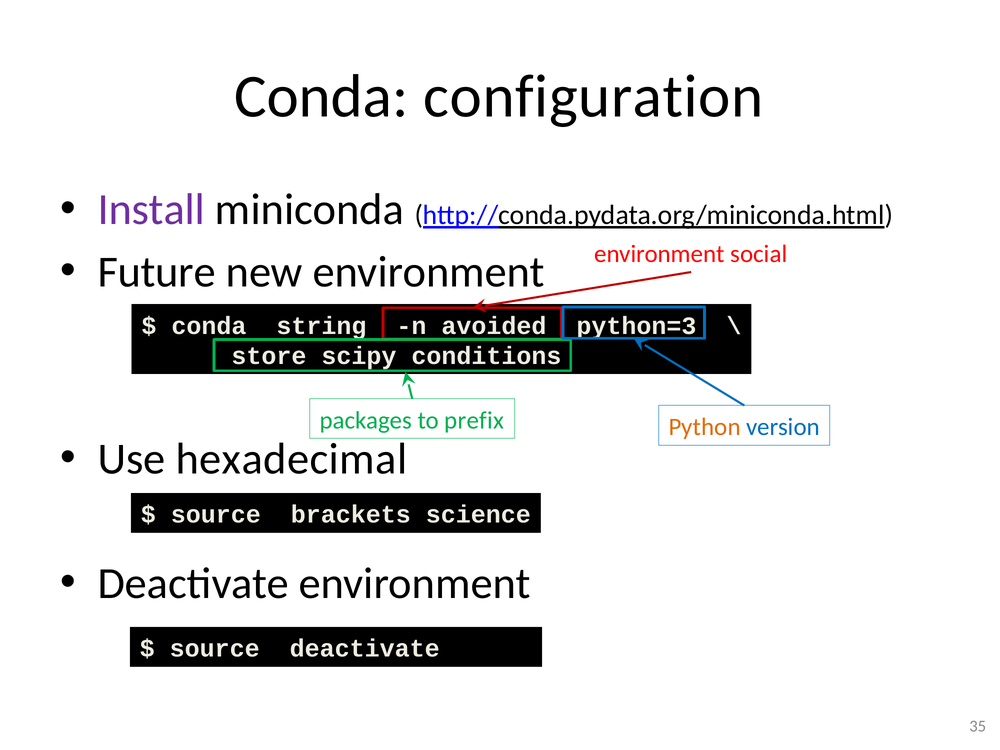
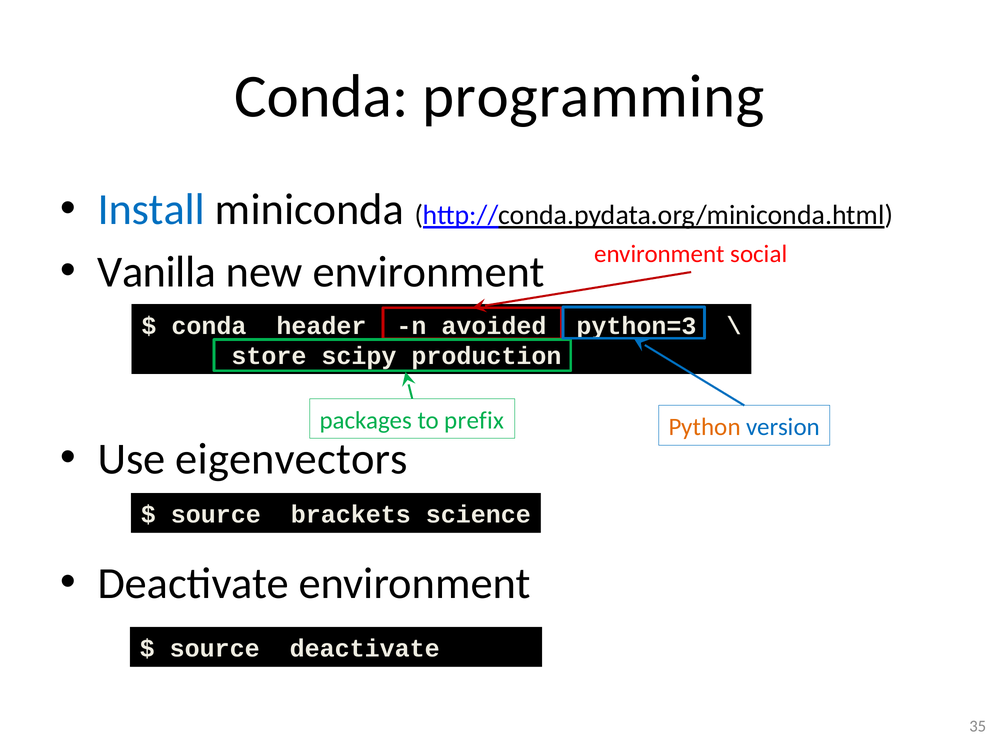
configuration: configuration -> programming
Install colour: purple -> blue
Future: Future -> Vanilla
string: string -> header
conditions: conditions -> production
hexadecimal: hexadecimal -> eigenvectors
